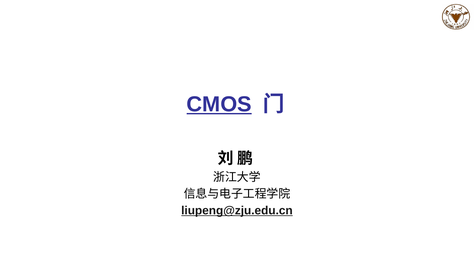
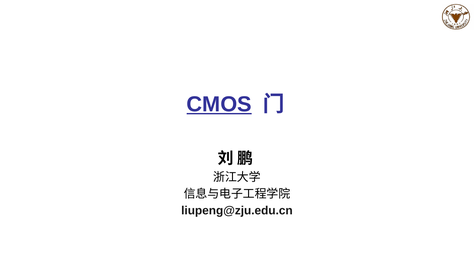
liupeng@zju.edu.cn underline: present -> none
